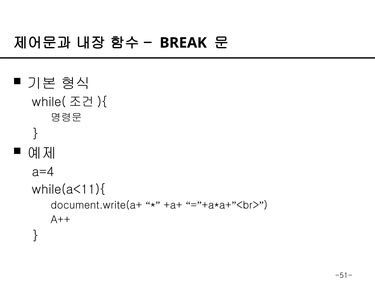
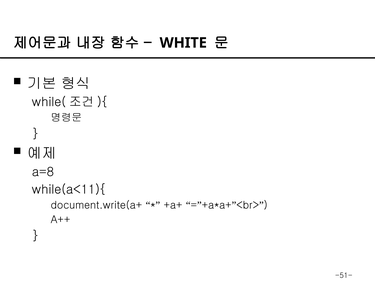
BREAK: BREAK -> WHITE
a=4: a=4 -> a=8
